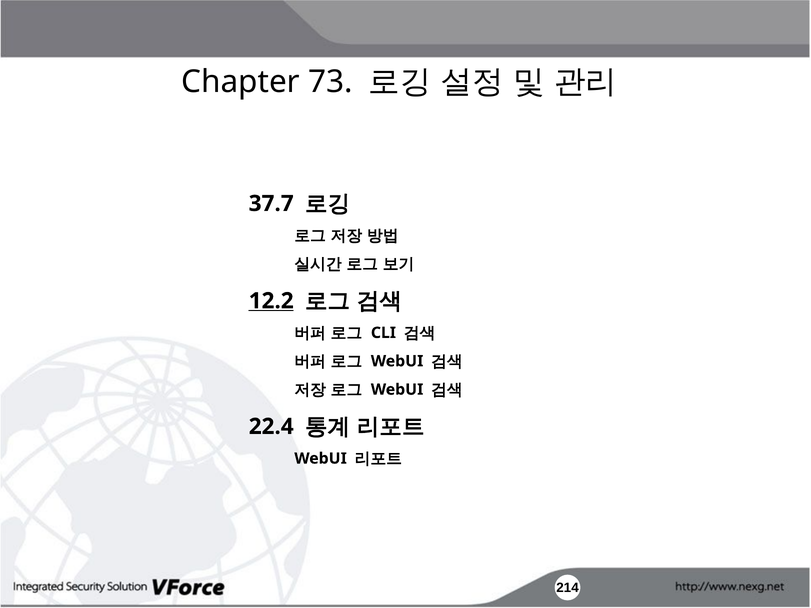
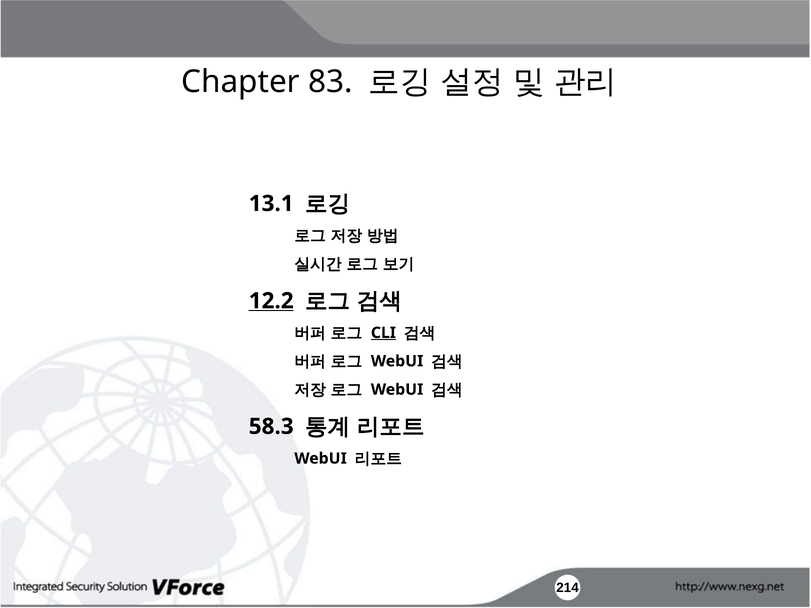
73: 73 -> 83
37.7: 37.7 -> 13.1
CLI underline: none -> present
22.4: 22.4 -> 58.3
